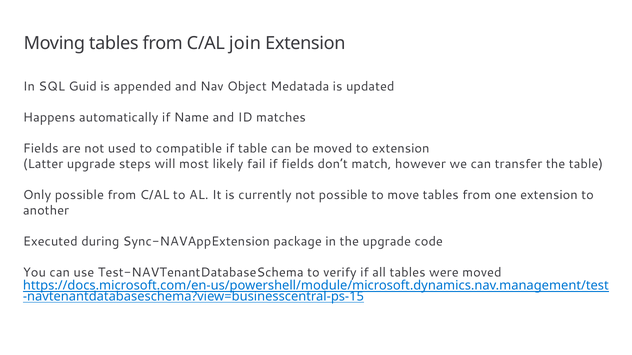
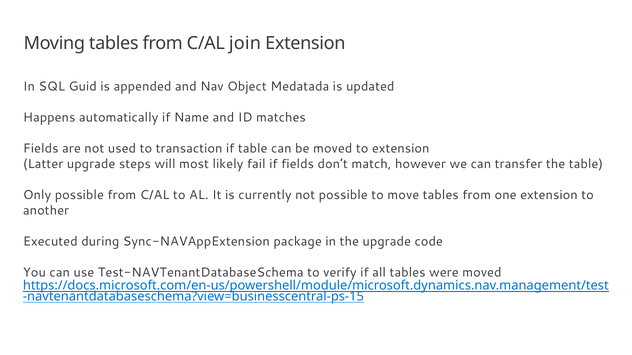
compatible: compatible -> transaction
